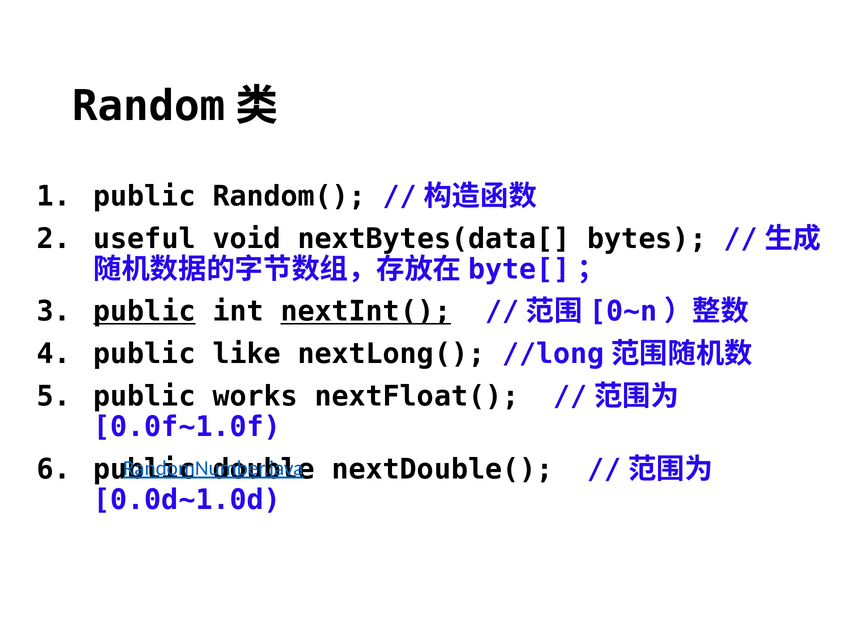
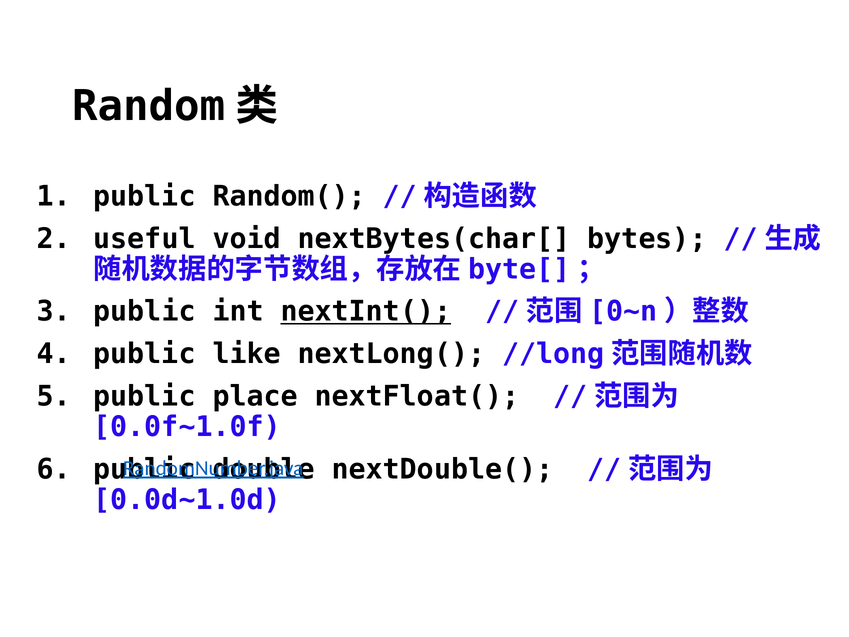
nextBytes(data[: nextBytes(data[ -> nextBytes(char[
public at (144, 312) underline: present -> none
works: works -> place
